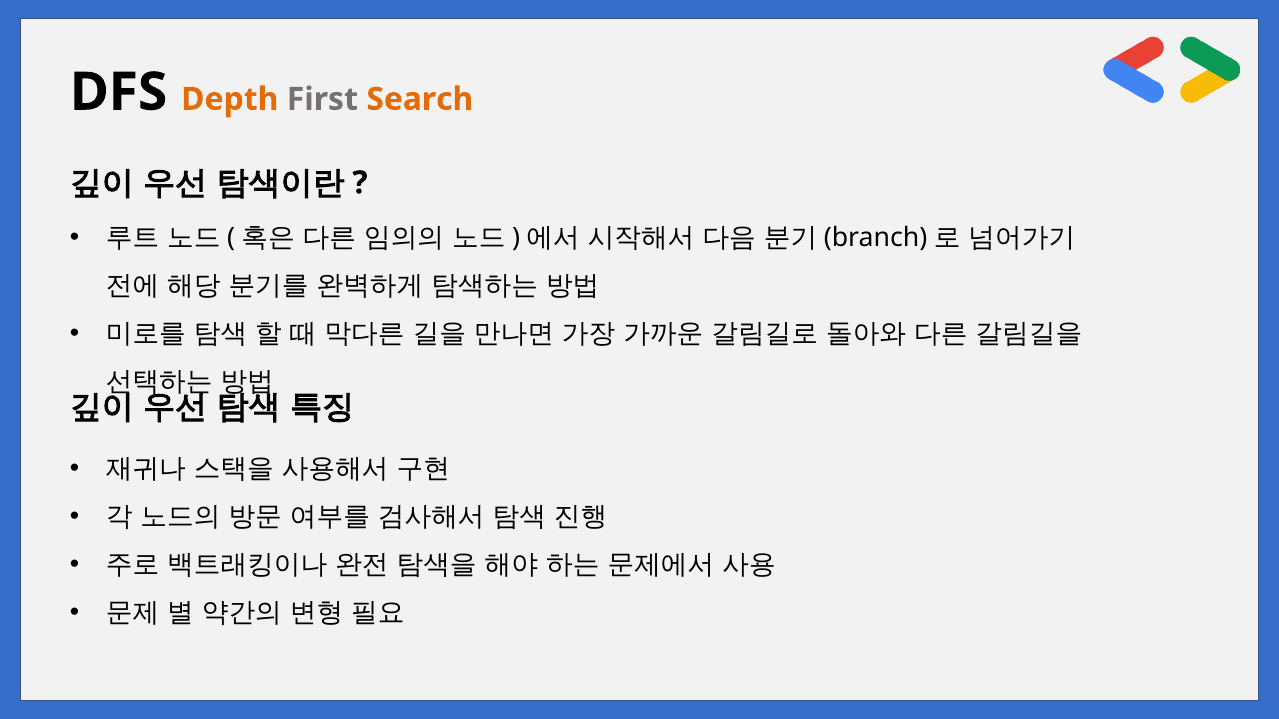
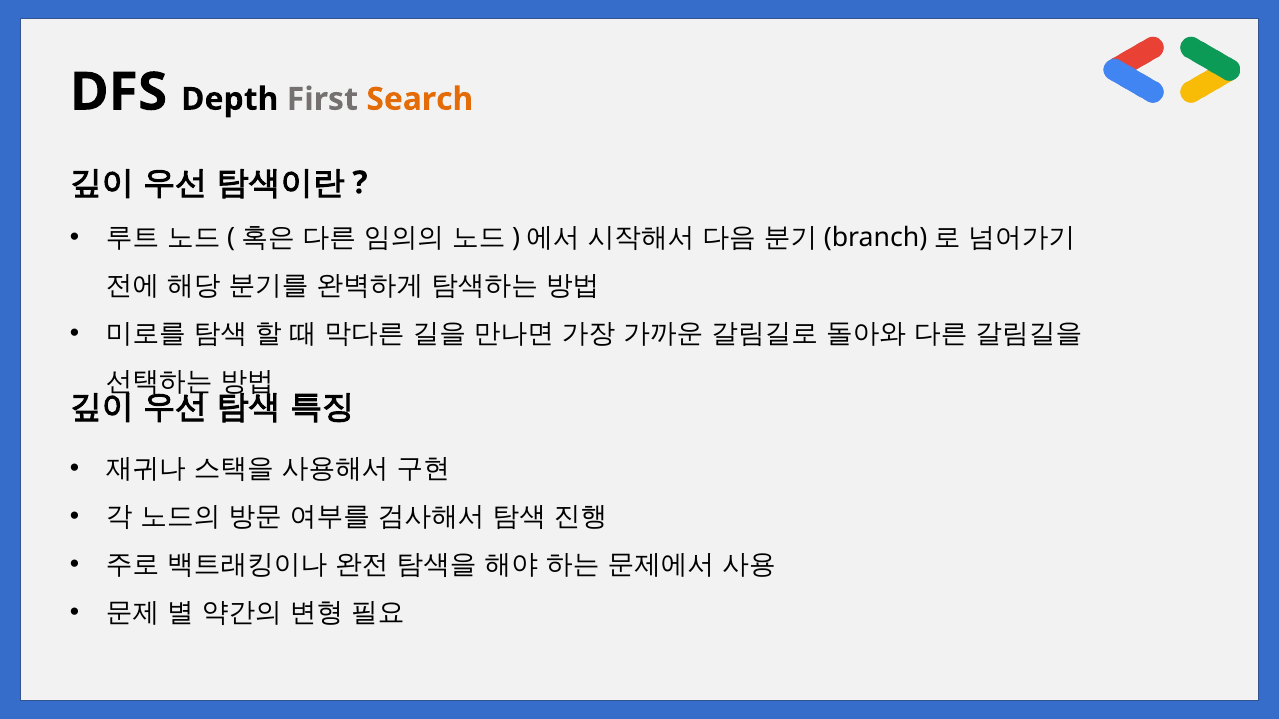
Depth colour: orange -> black
